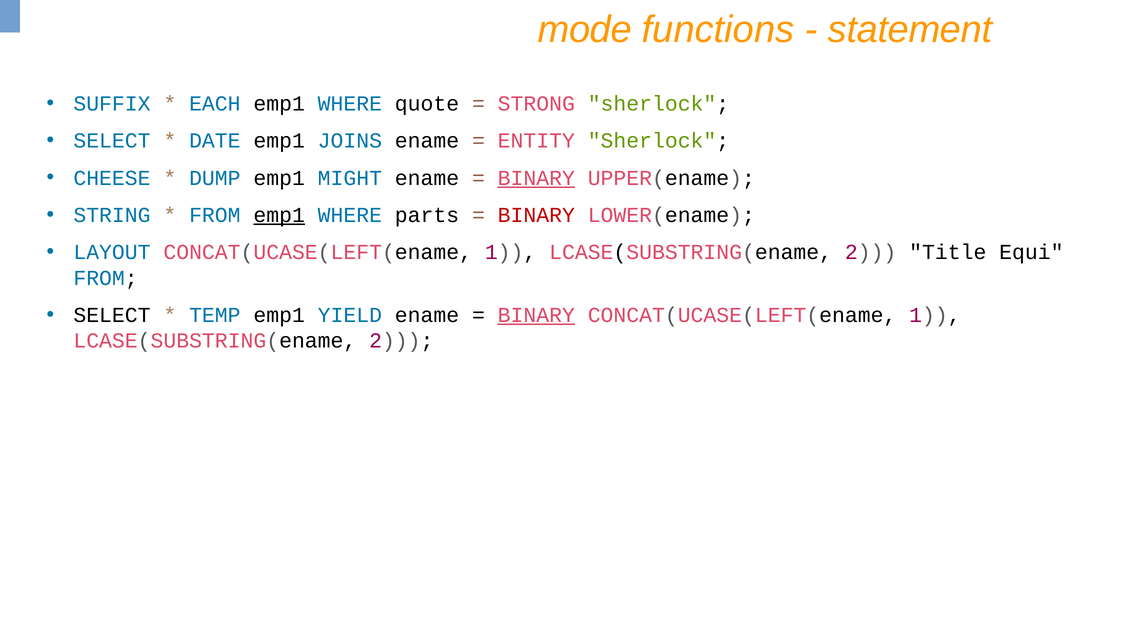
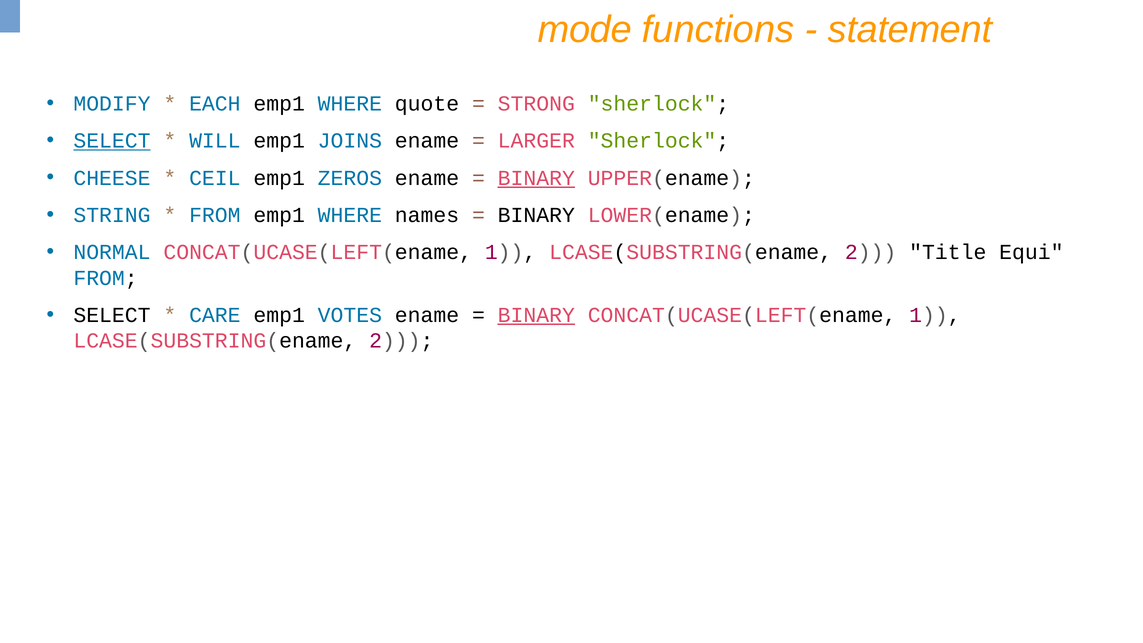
SUFFIX: SUFFIX -> MODIFY
SELECT at (112, 141) underline: none -> present
DATE: DATE -> WILL
ENTITY: ENTITY -> LARGER
DUMP: DUMP -> CEIL
MIGHT: MIGHT -> ZEROS
emp1 at (279, 215) underline: present -> none
parts: parts -> names
BINARY at (536, 215) colour: red -> black
LAYOUT: LAYOUT -> NORMAL
TEMP: TEMP -> CARE
YIELD: YIELD -> VOTES
